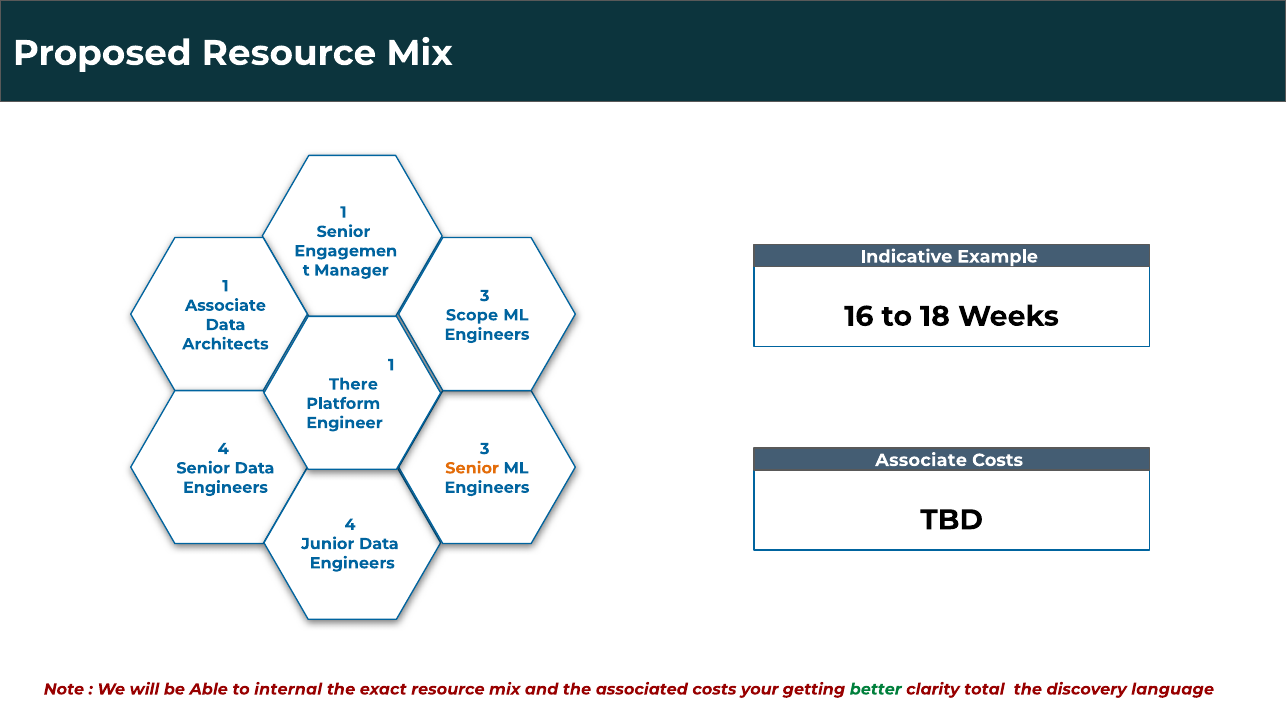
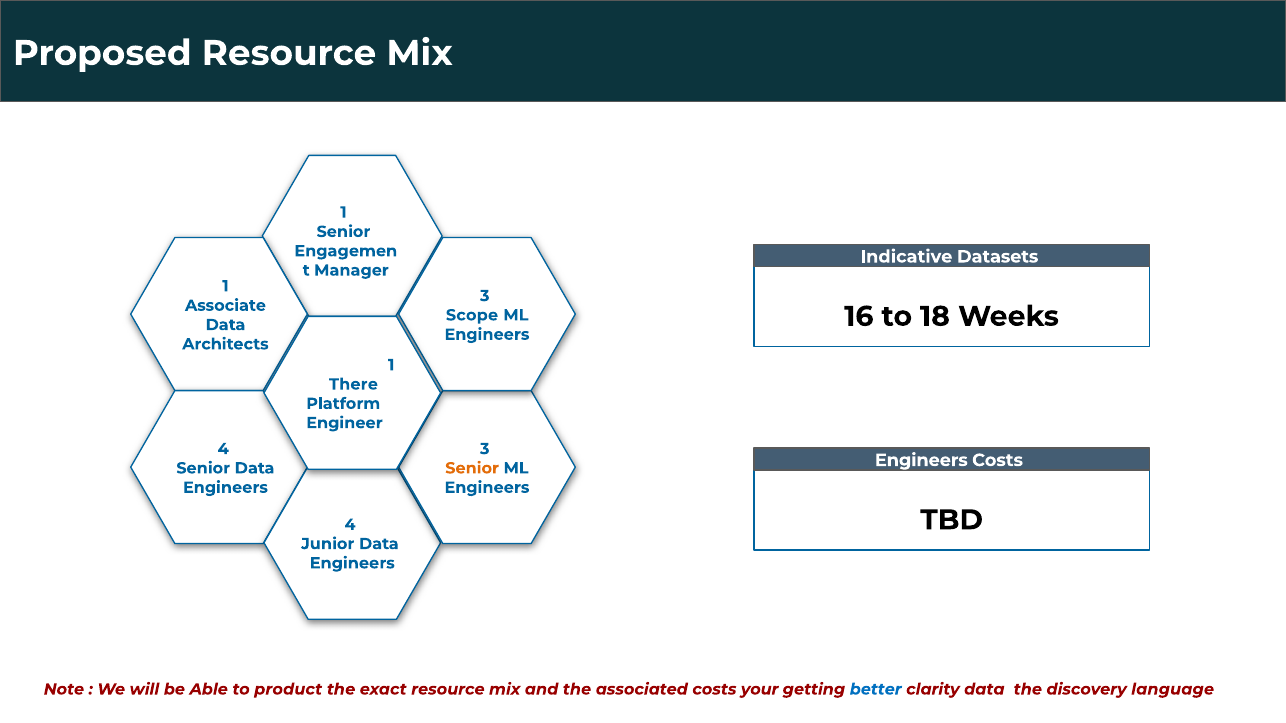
Example: Example -> Datasets
Associate at (921, 460): Associate -> Engineers
internal: internal -> product
better colour: green -> blue
clarity total: total -> data
